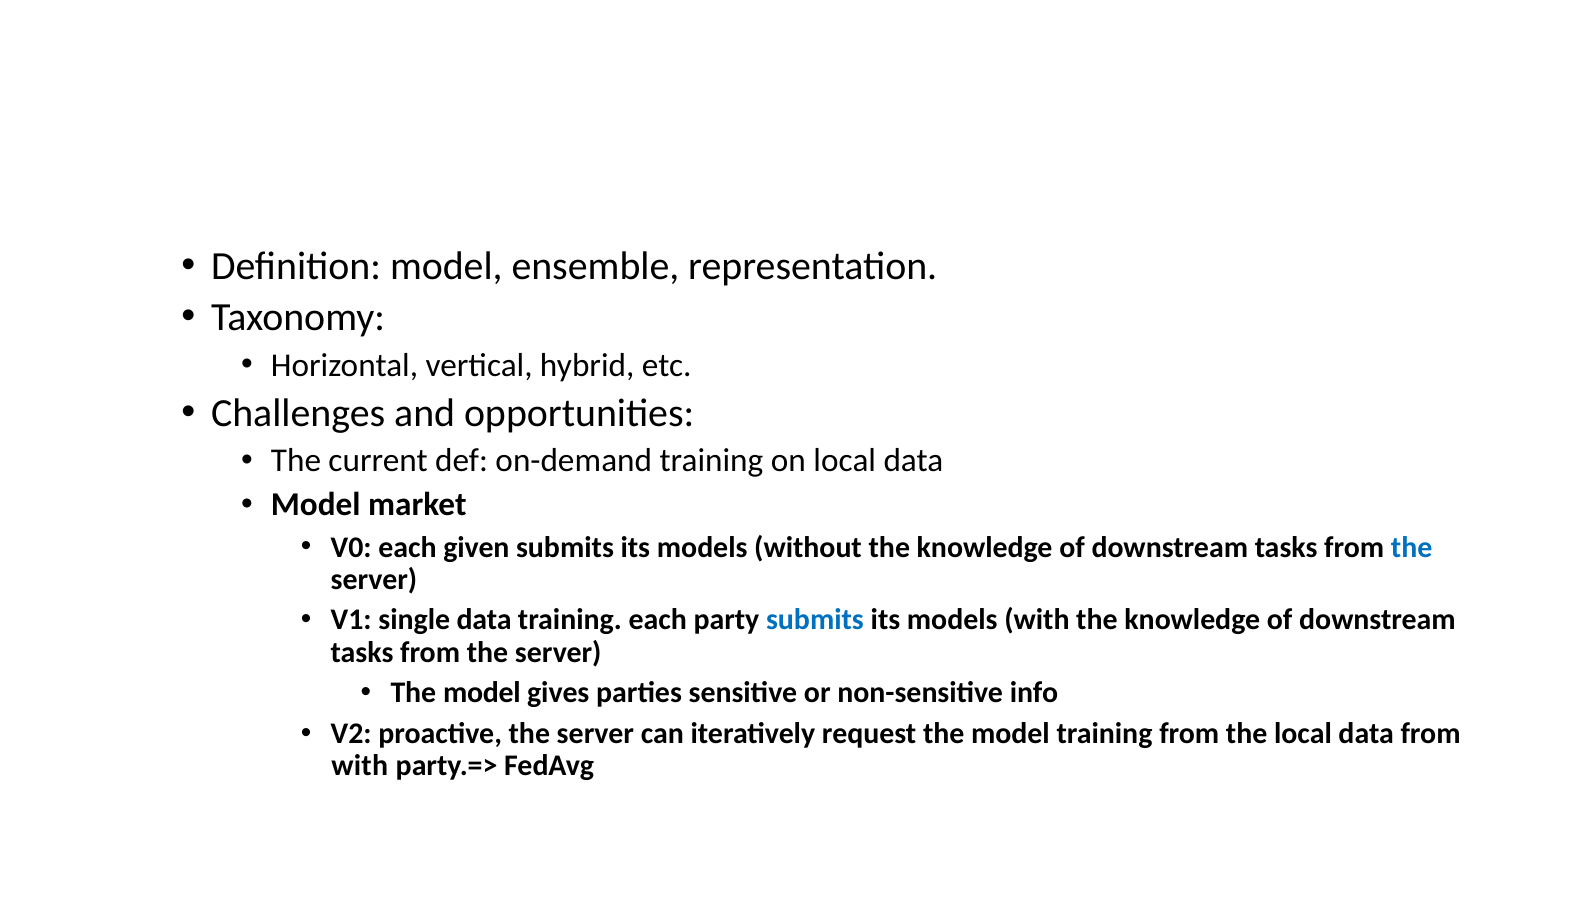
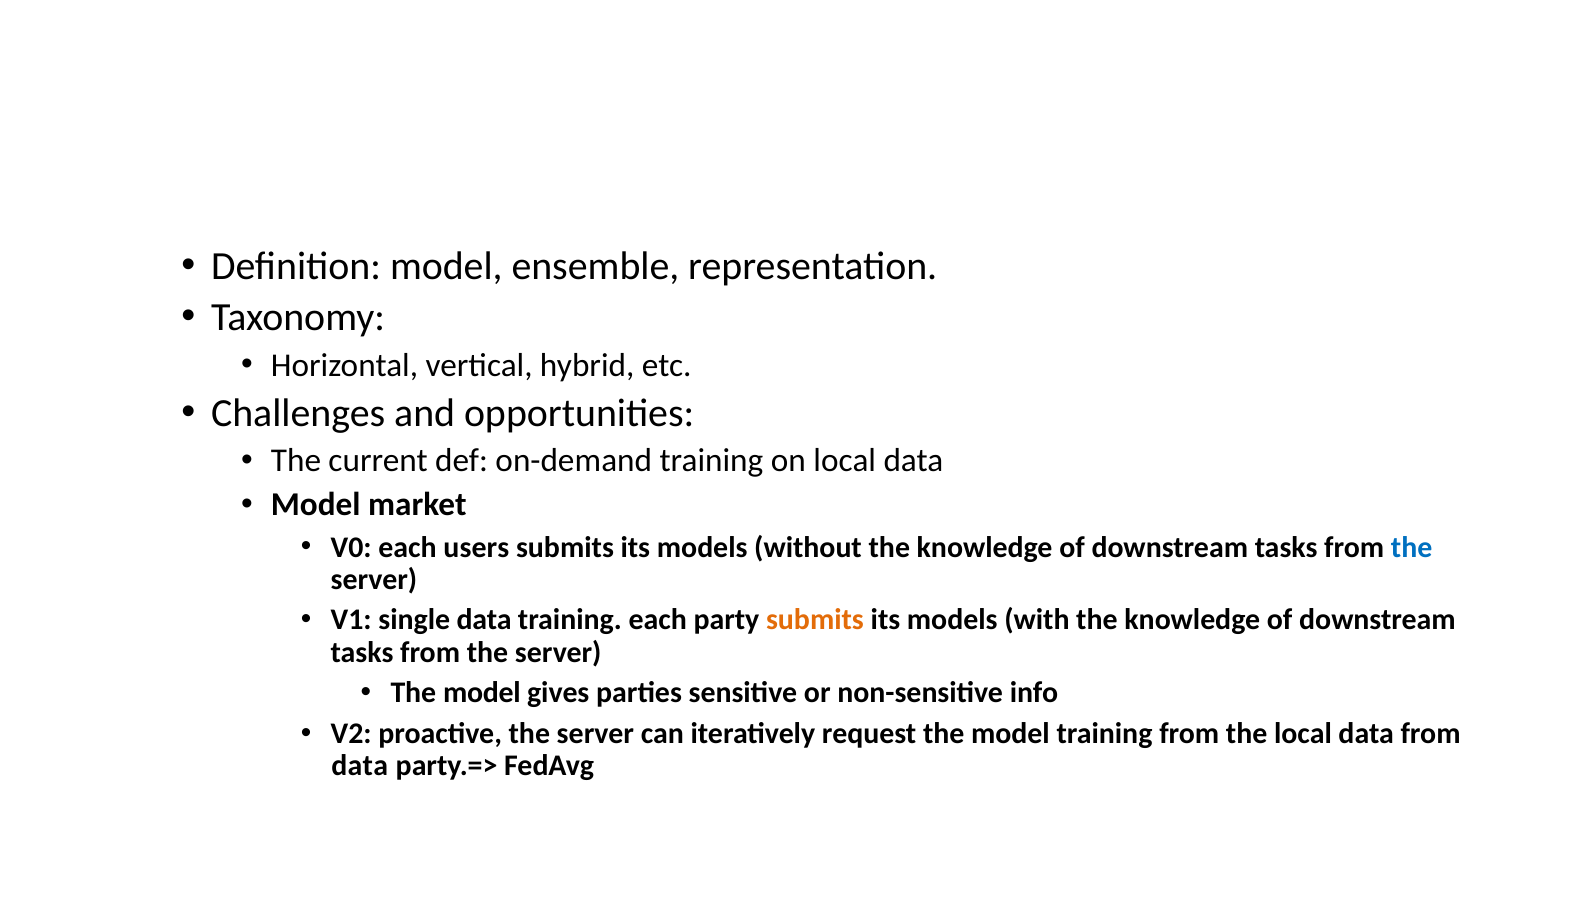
given: given -> users
submits at (815, 620) colour: blue -> orange
with at (360, 766): with -> data
